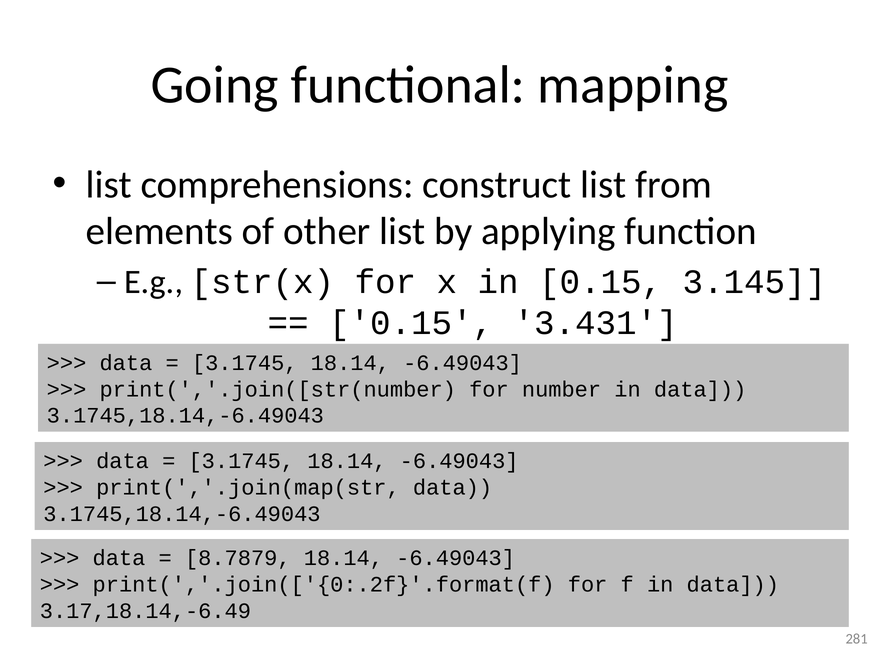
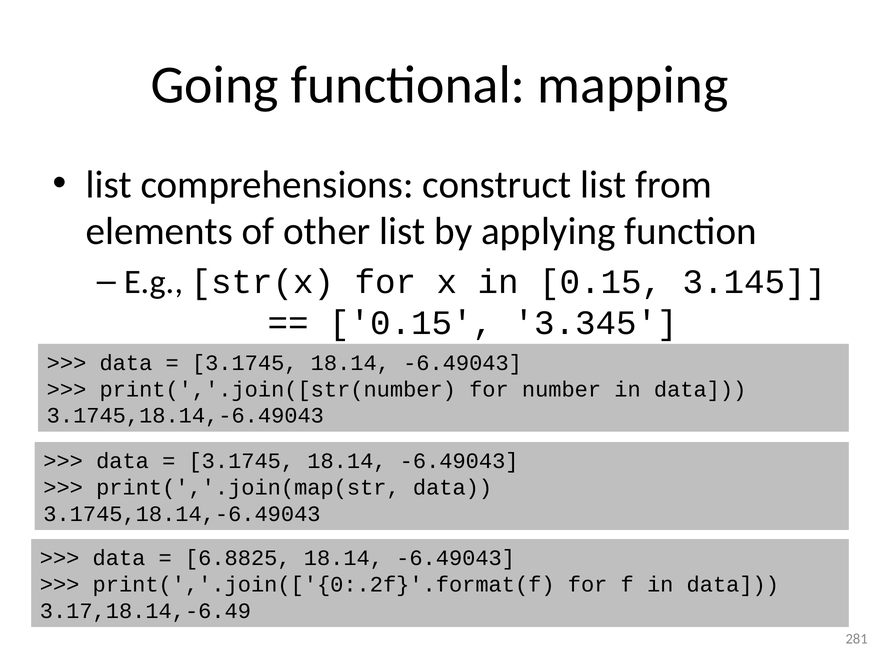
3.431: 3.431 -> 3.345
8.7879: 8.7879 -> 6.8825
